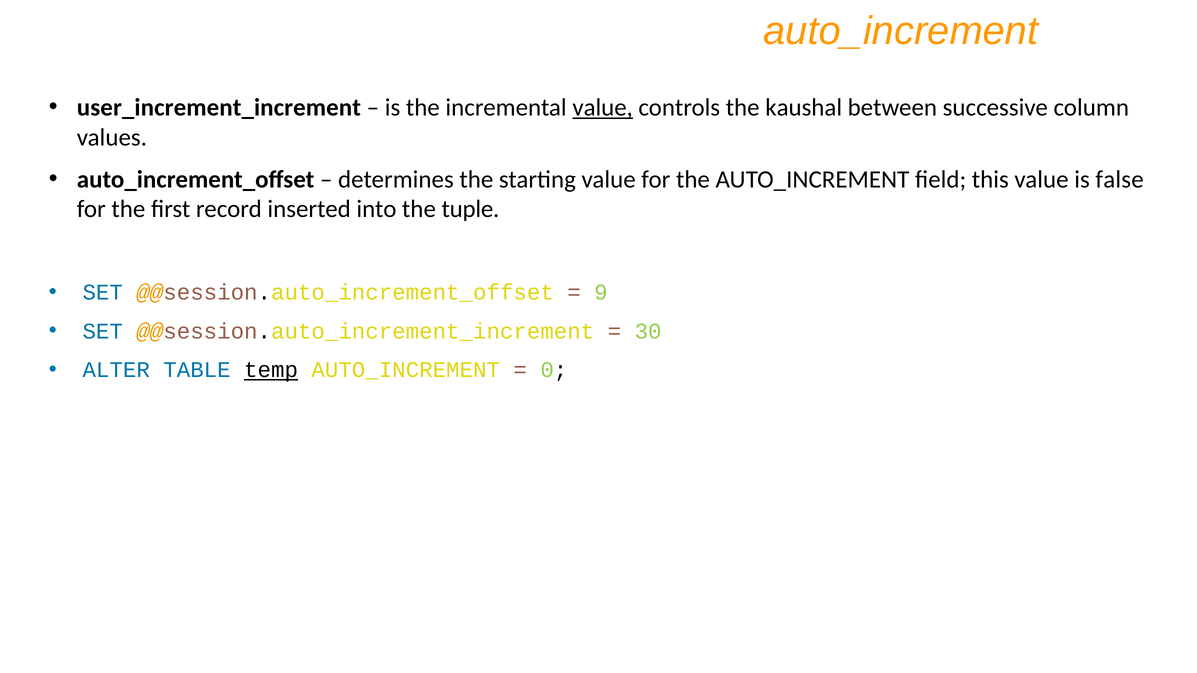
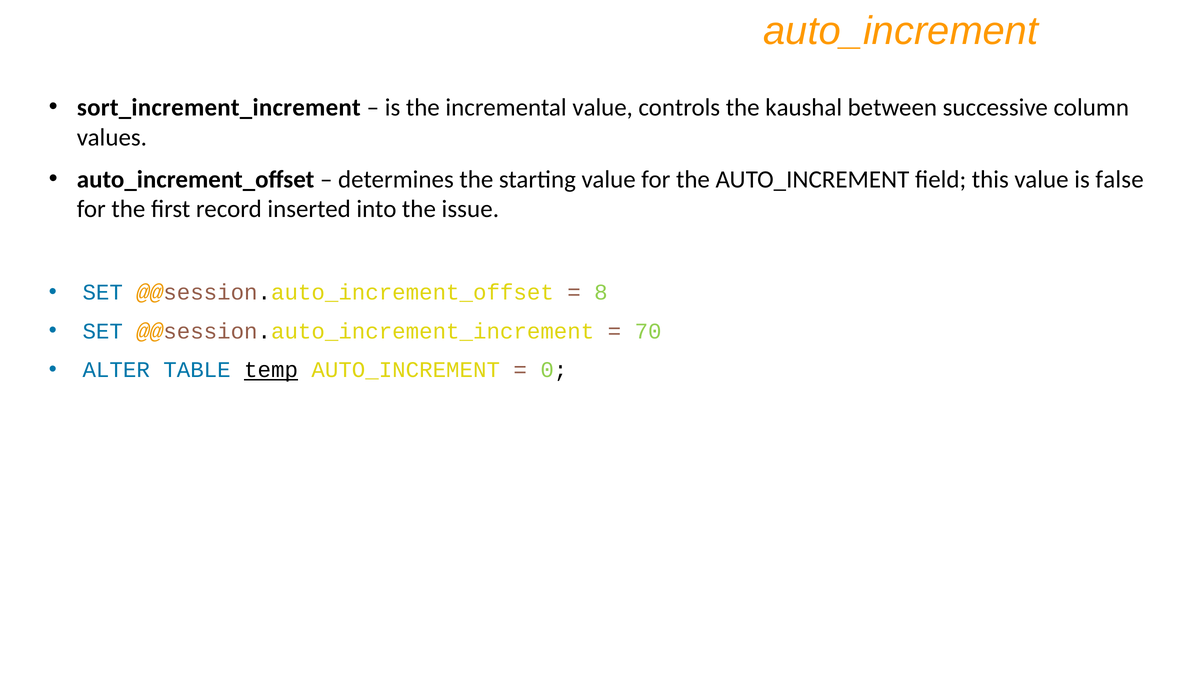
user_increment_increment: user_increment_increment -> sort_increment_increment
value at (603, 108) underline: present -> none
tuple: tuple -> issue
9: 9 -> 8
30: 30 -> 70
